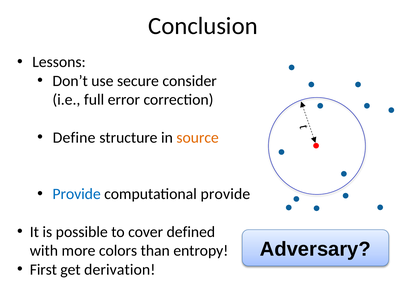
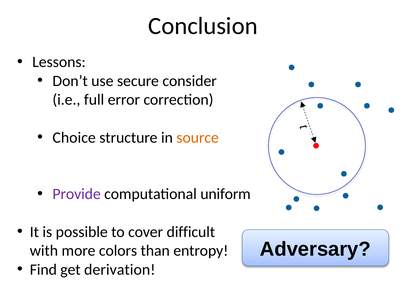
Define: Define -> Choice
Provide at (77, 194) colour: blue -> purple
computational provide: provide -> uniform
defined: defined -> difficult
First: First -> Find
